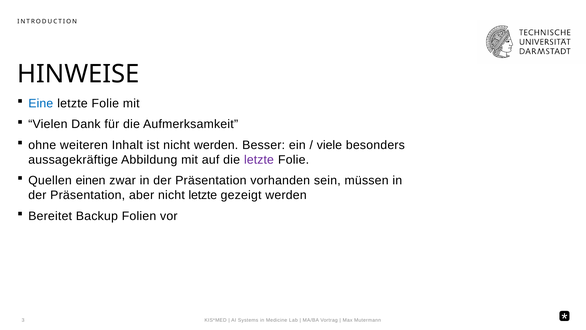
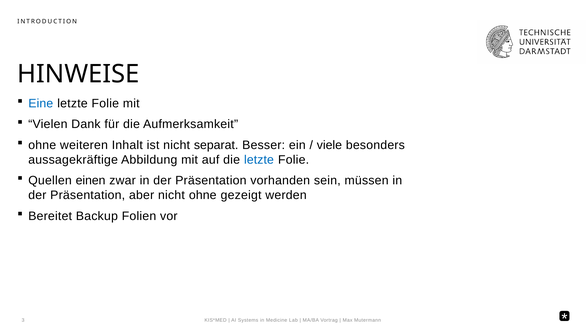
nicht werden: werden -> separat
letzte at (259, 160) colour: purple -> blue
nicht letzte: letzte -> ohne
